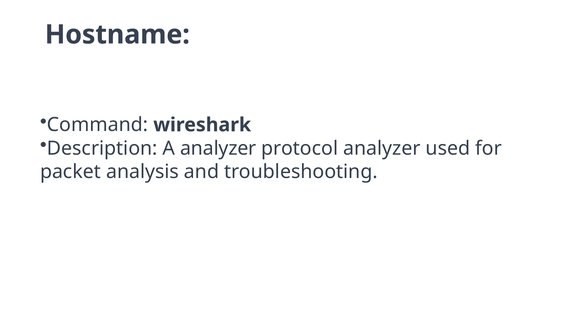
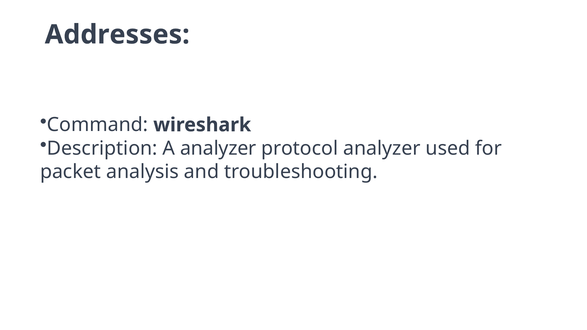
Hostname: Hostname -> Addresses
